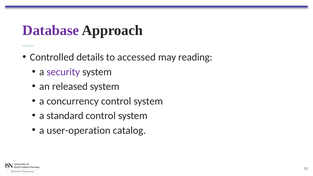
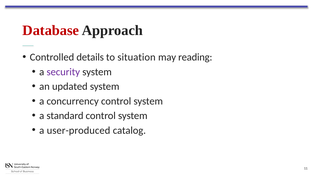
Database colour: purple -> red
accessed: accessed -> situation
released: released -> updated
user-operation: user-operation -> user-produced
